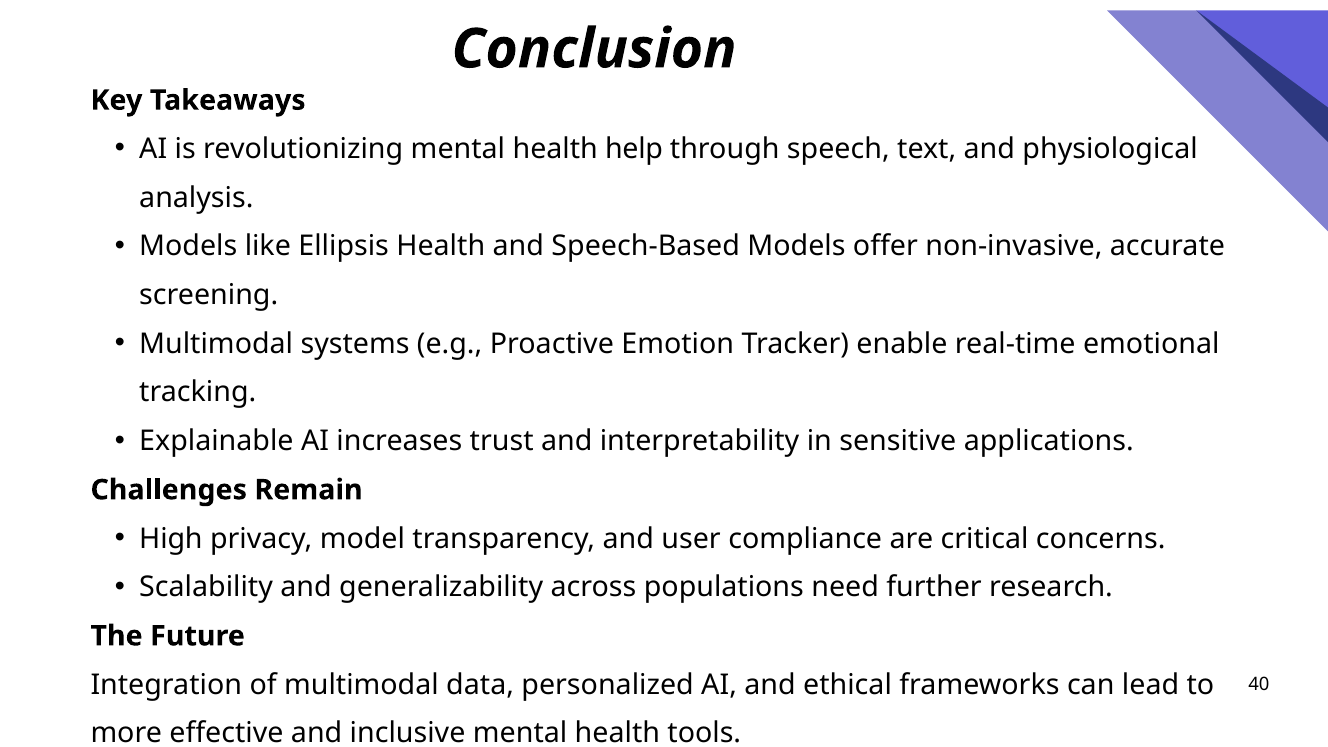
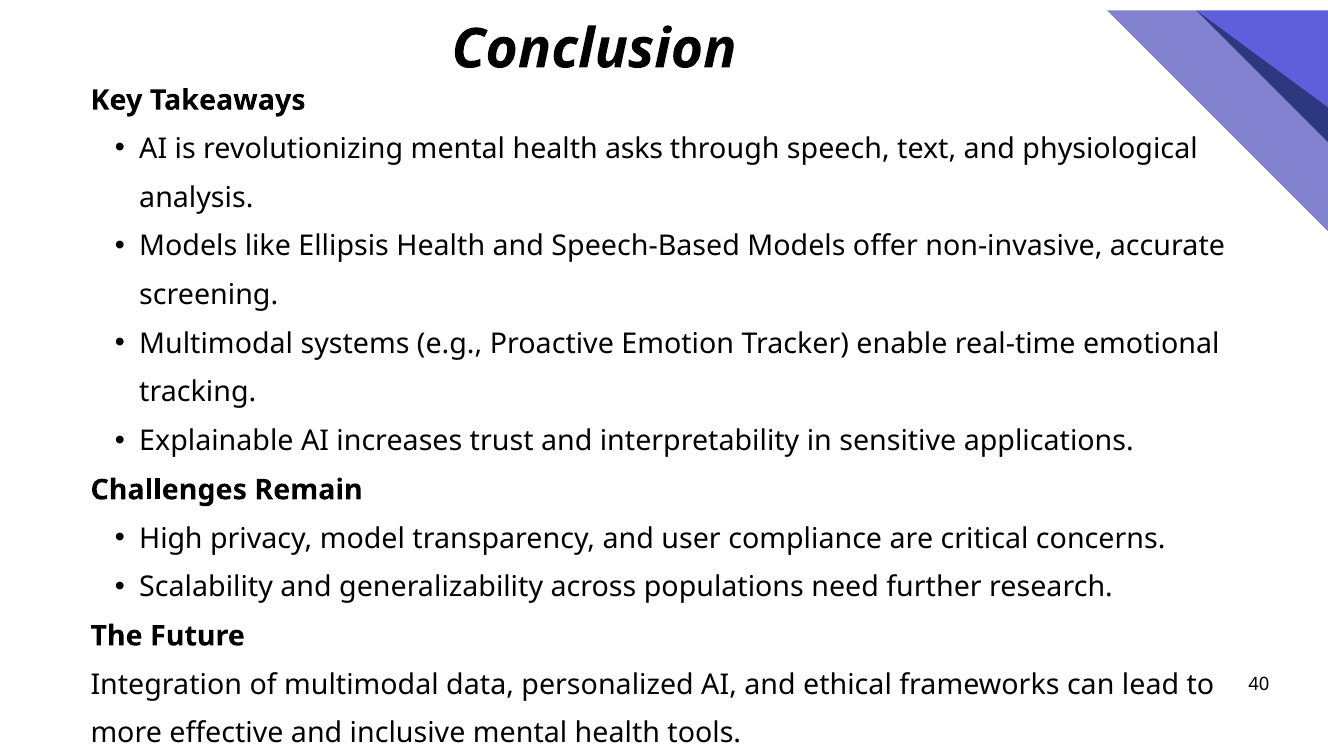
help: help -> asks
